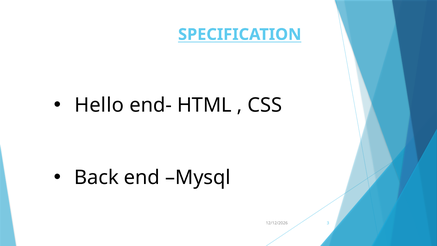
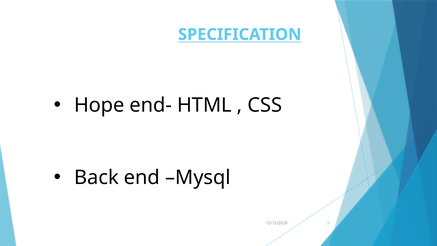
Hello: Hello -> Hope
